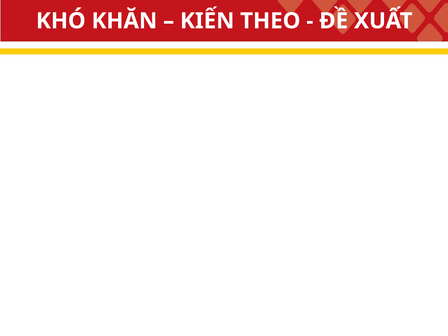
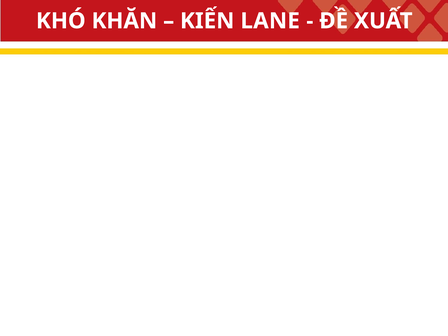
THEO: THEO -> LANE
